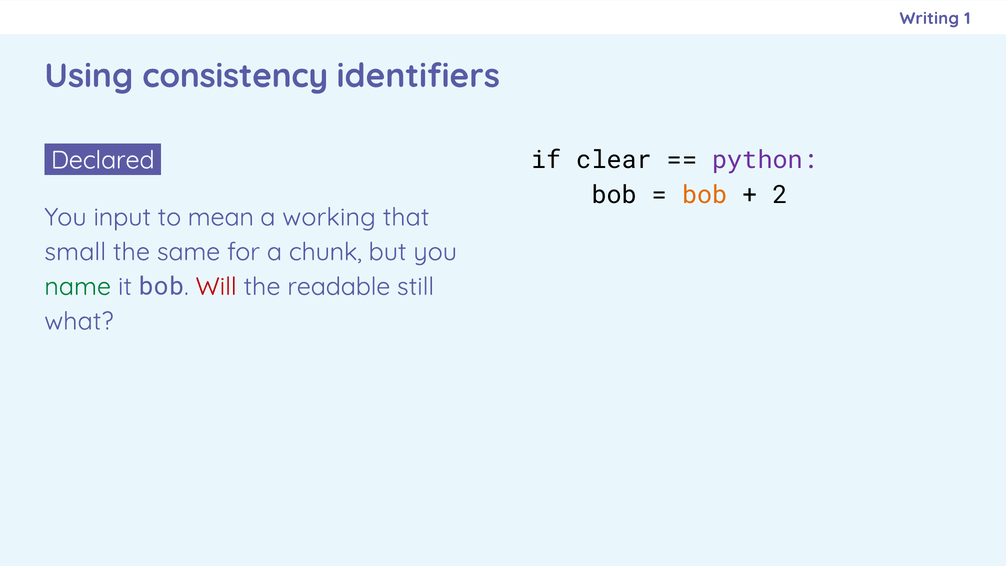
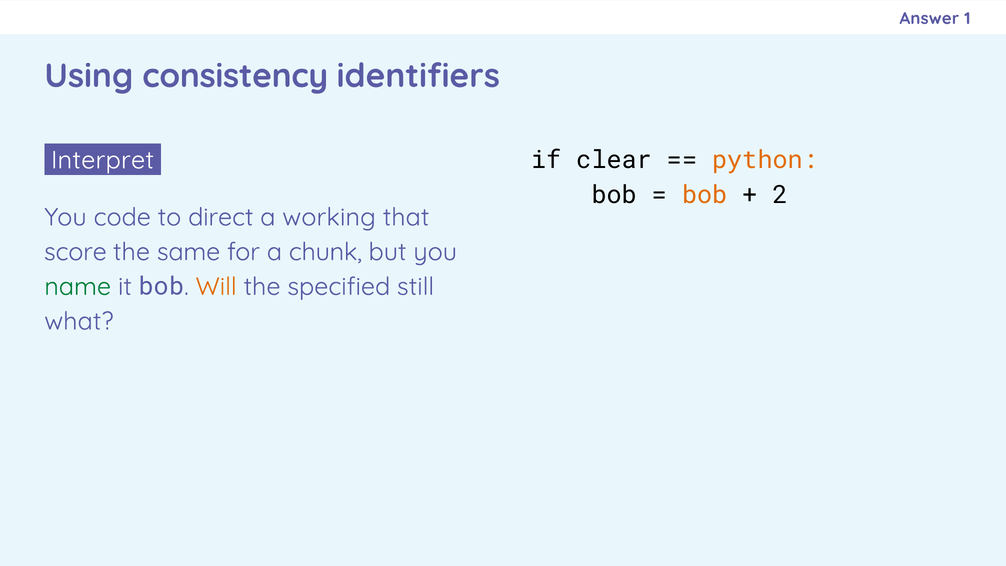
Writing: Writing -> Answer
Declared: Declared -> Interpret
python colour: purple -> orange
input: input -> code
mean: mean -> direct
small: small -> score
Will colour: red -> orange
readable: readable -> specified
